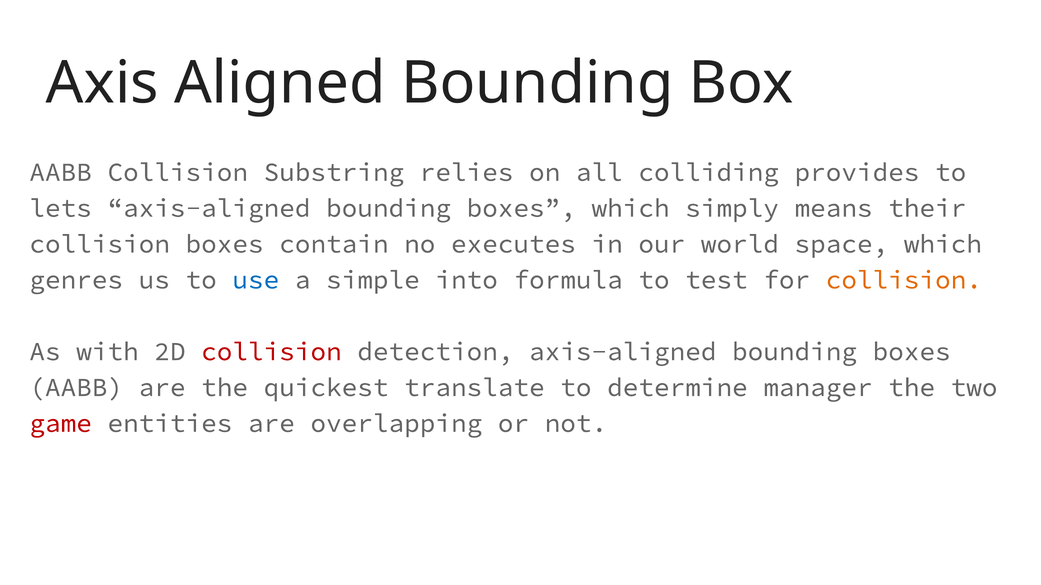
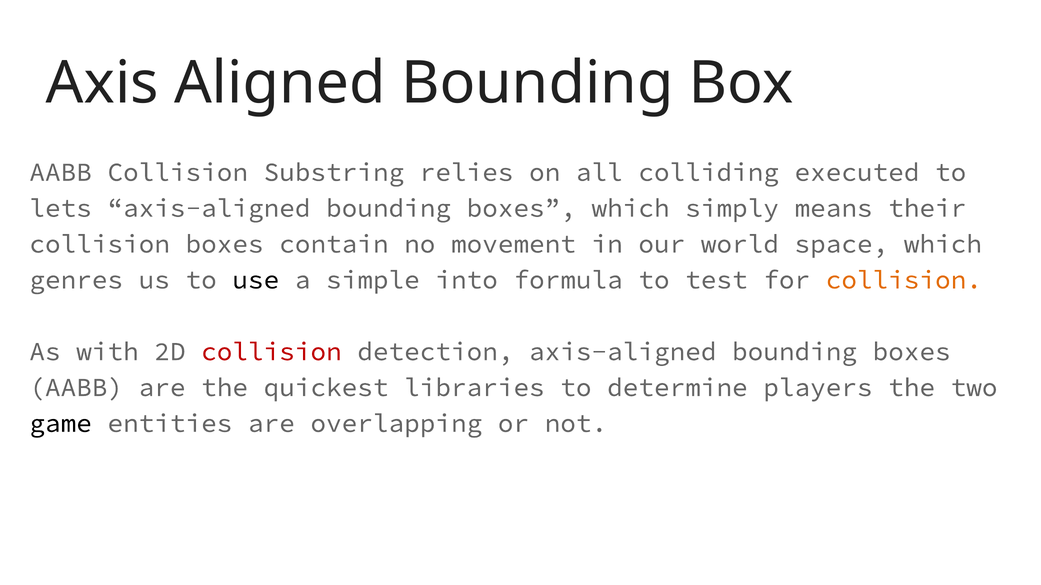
provides: provides -> executed
executes: executes -> movement
use colour: blue -> black
translate: translate -> libraries
manager: manager -> players
game colour: red -> black
